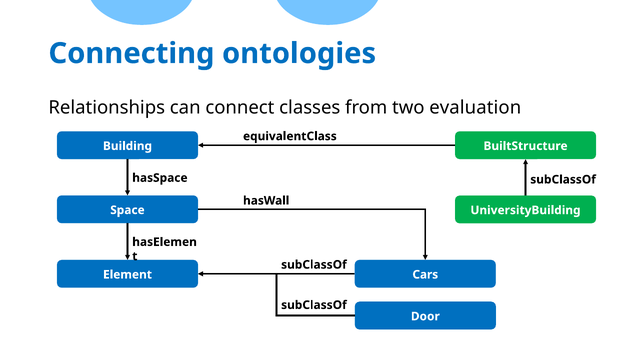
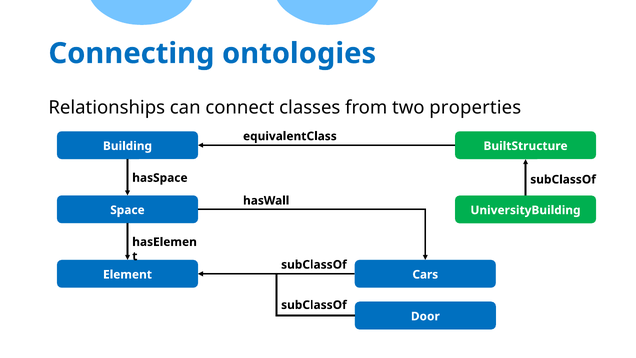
evaluation: evaluation -> properties
